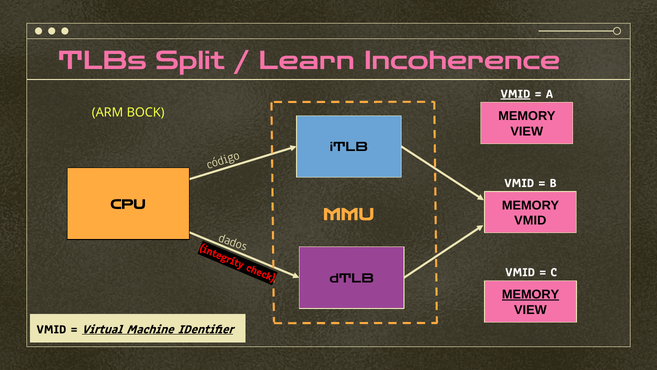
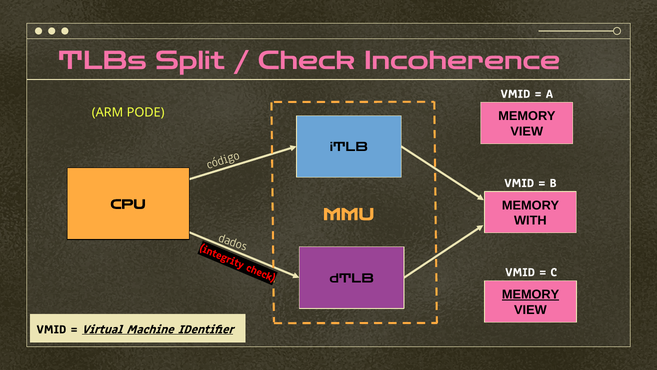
Learn: Learn -> Check
VMID at (515, 93) underline: present -> none
BOCK: BOCK -> PODE
VMID at (530, 221): VMID -> WITH
